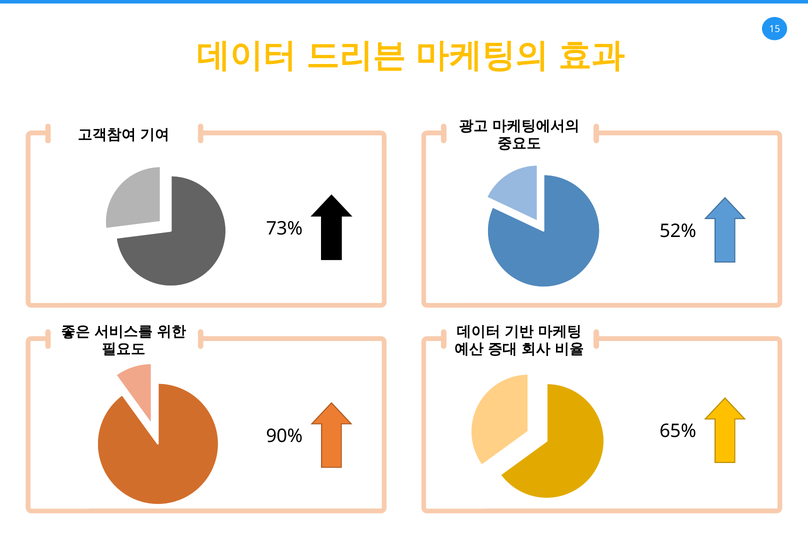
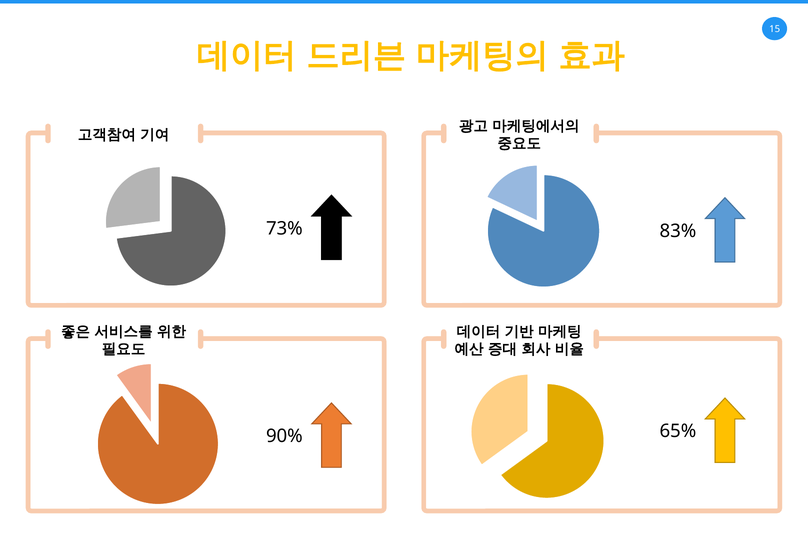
52%: 52% -> 83%
